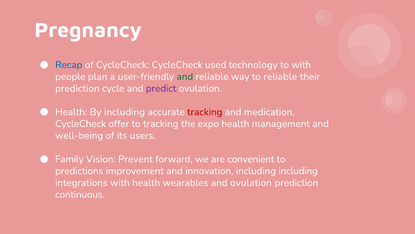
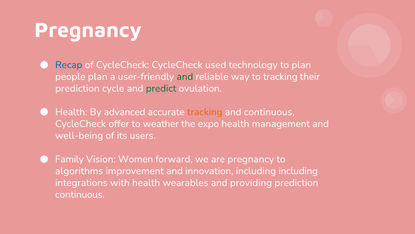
to with: with -> plan
to reliable: reliable -> tracking
predict colour: purple -> green
By including: including -> advanced
tracking at (205, 112) colour: red -> orange
and medication: medication -> continuous
to tracking: tracking -> weather
Prevent: Prevent -> Women
are convenient: convenient -> pregnancy
predictions: predictions -> algorithms
and ovulation: ovulation -> providing
